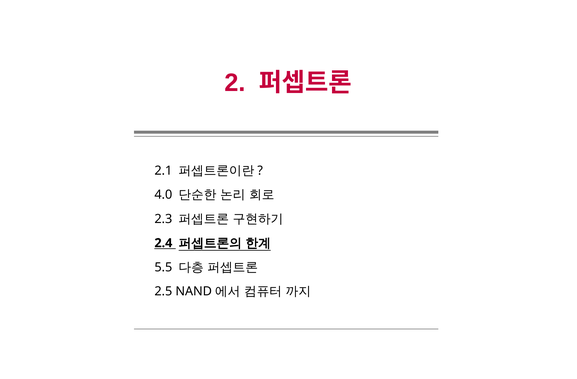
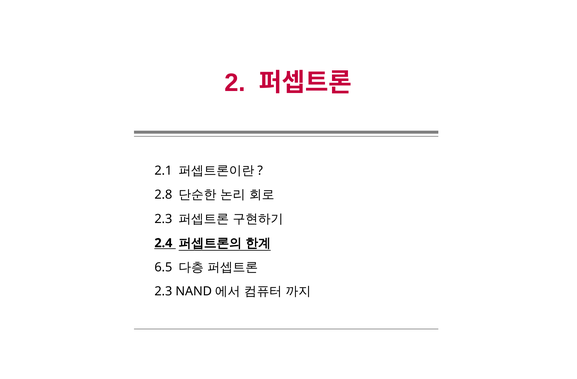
4.0: 4.0 -> 2.8
5.5: 5.5 -> 6.5
2.5 at (163, 291): 2.5 -> 2.3
